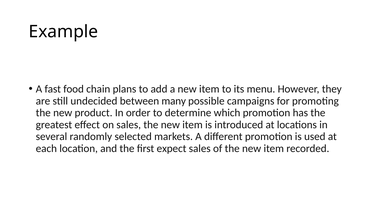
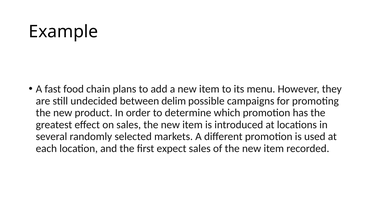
many: many -> delim
